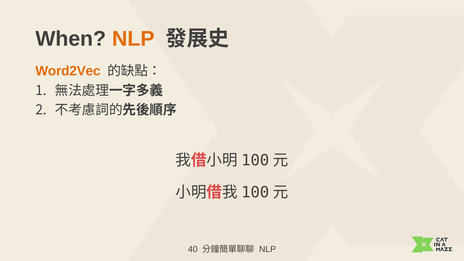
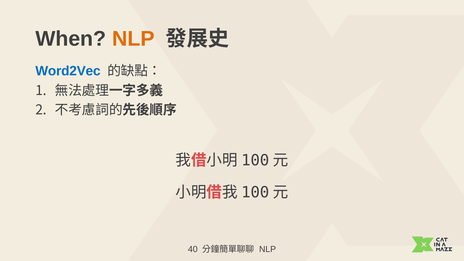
Word2Vec colour: orange -> blue
